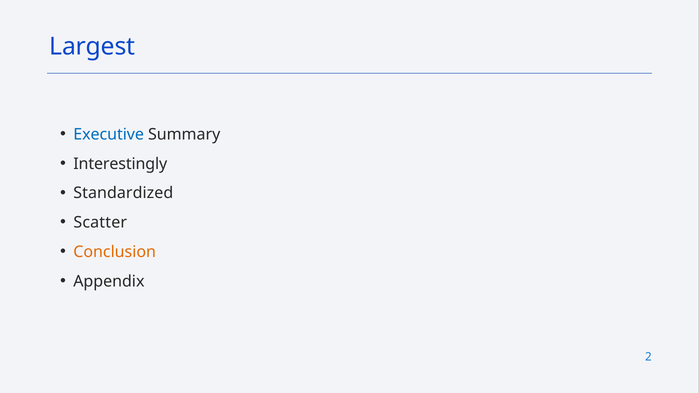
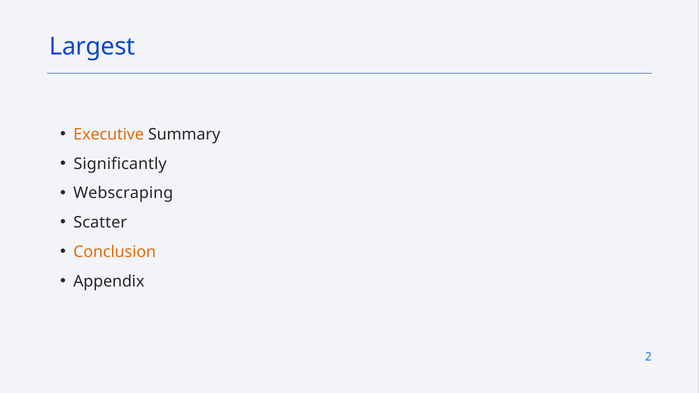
Executive colour: blue -> orange
Interestingly: Interestingly -> Significantly
Standardized: Standardized -> Webscraping
